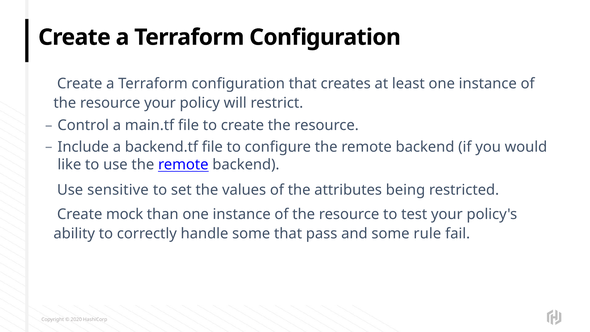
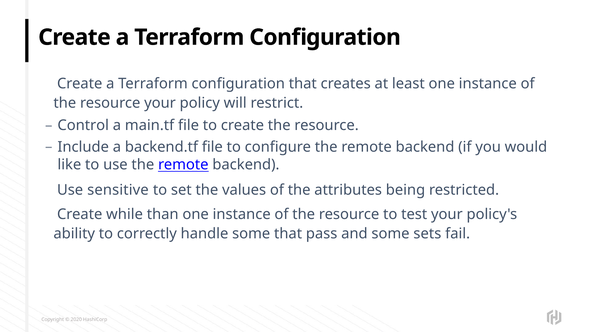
mock: mock -> while
rule: rule -> sets
